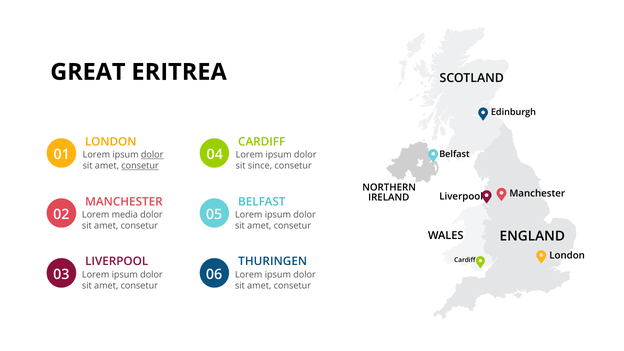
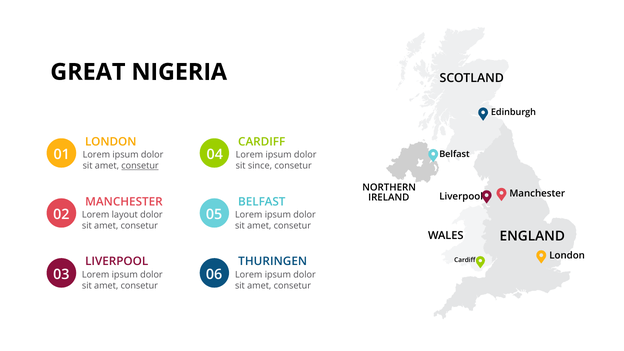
ERITREA: ERITREA -> NIGERIA
dolor at (152, 155) underline: present -> none
media: media -> layout
